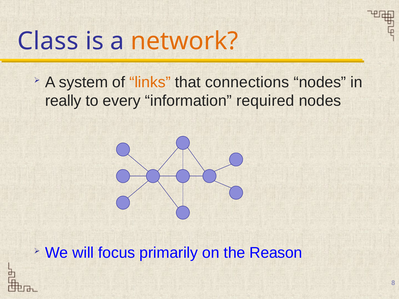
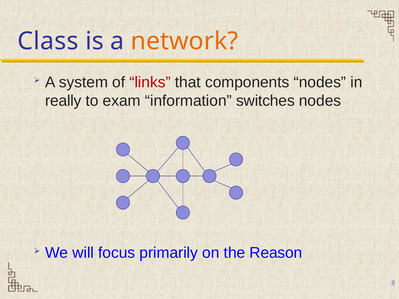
links colour: orange -> red
connections: connections -> components
every: every -> exam
required: required -> switches
